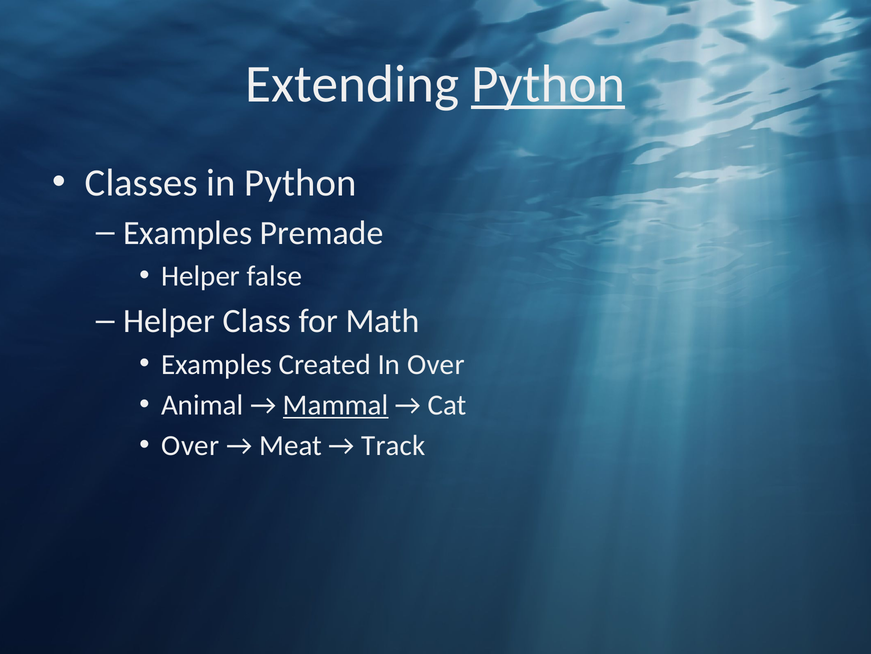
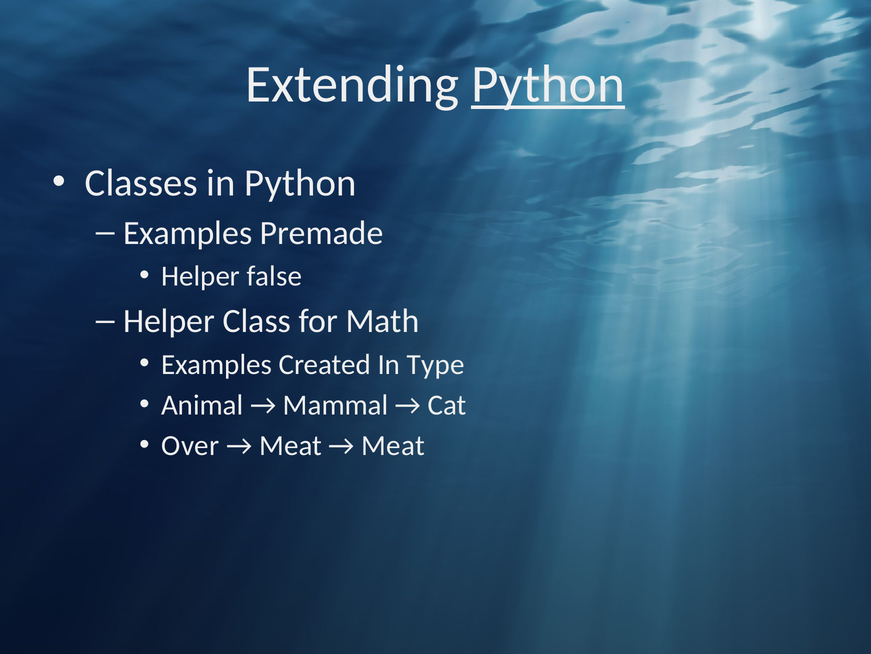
In Over: Over -> Type
Mammal underline: present -> none
Track at (393, 445): Track -> Meat
